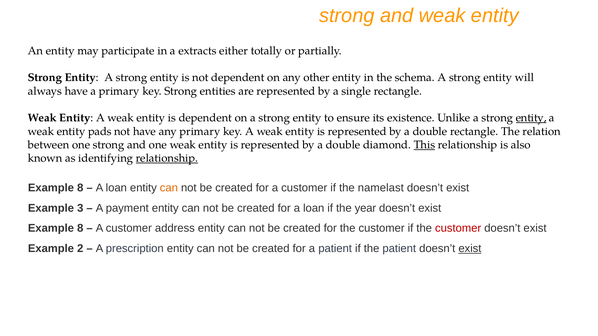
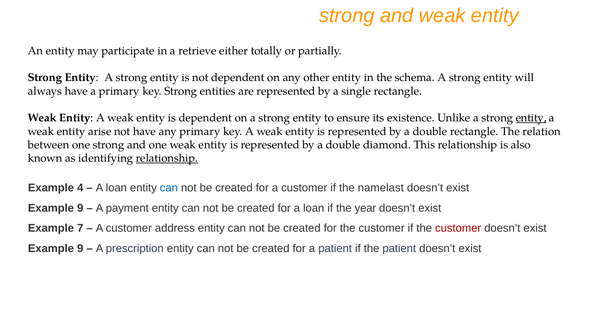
extracts: extracts -> retrieve
pads: pads -> arise
This underline: present -> none
8 at (80, 188): 8 -> 4
can at (169, 188) colour: orange -> blue
3 at (80, 208): 3 -> 9
8 at (80, 229): 8 -> 7
2 at (80, 249): 2 -> 9
exist at (470, 249) underline: present -> none
